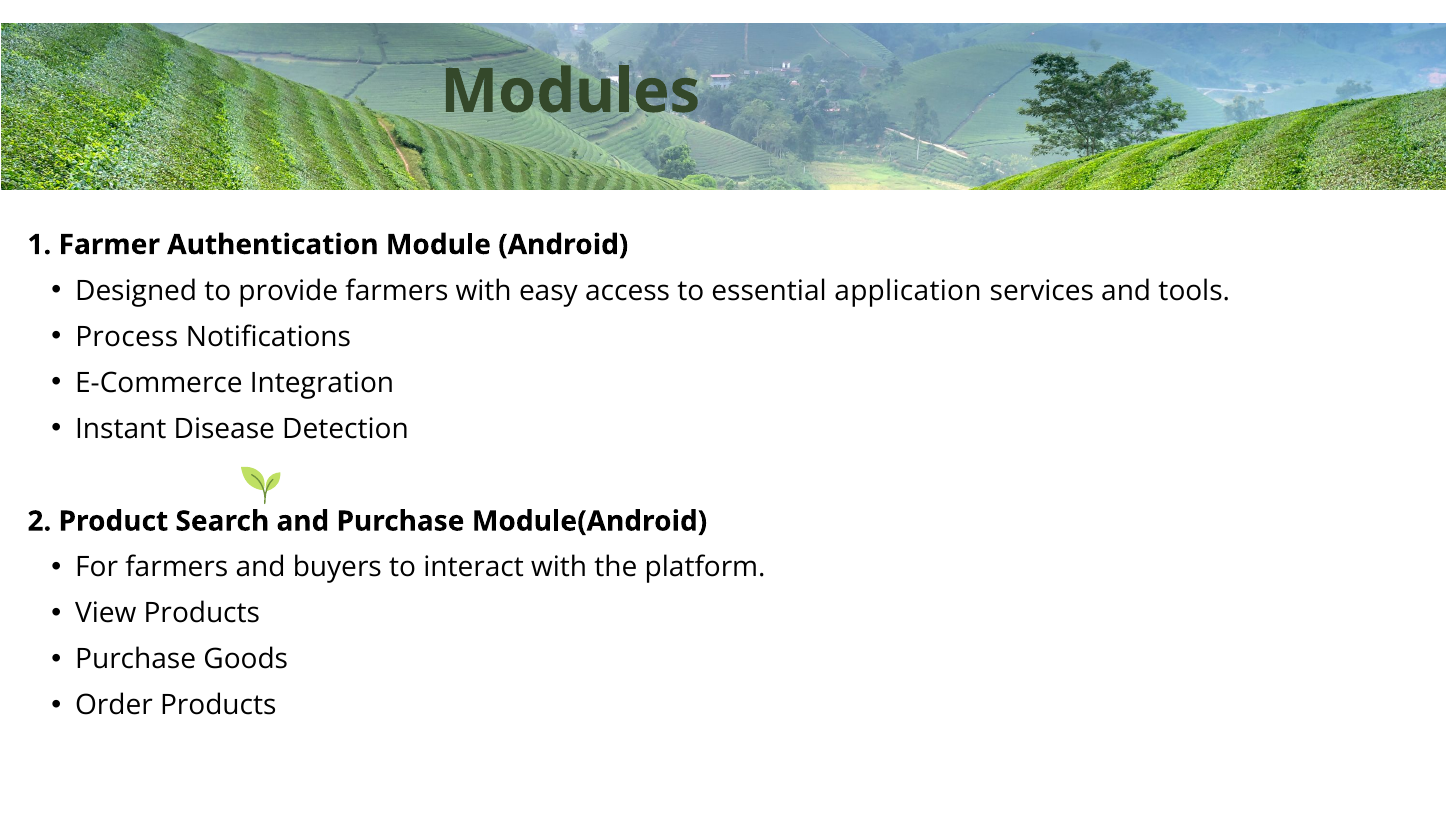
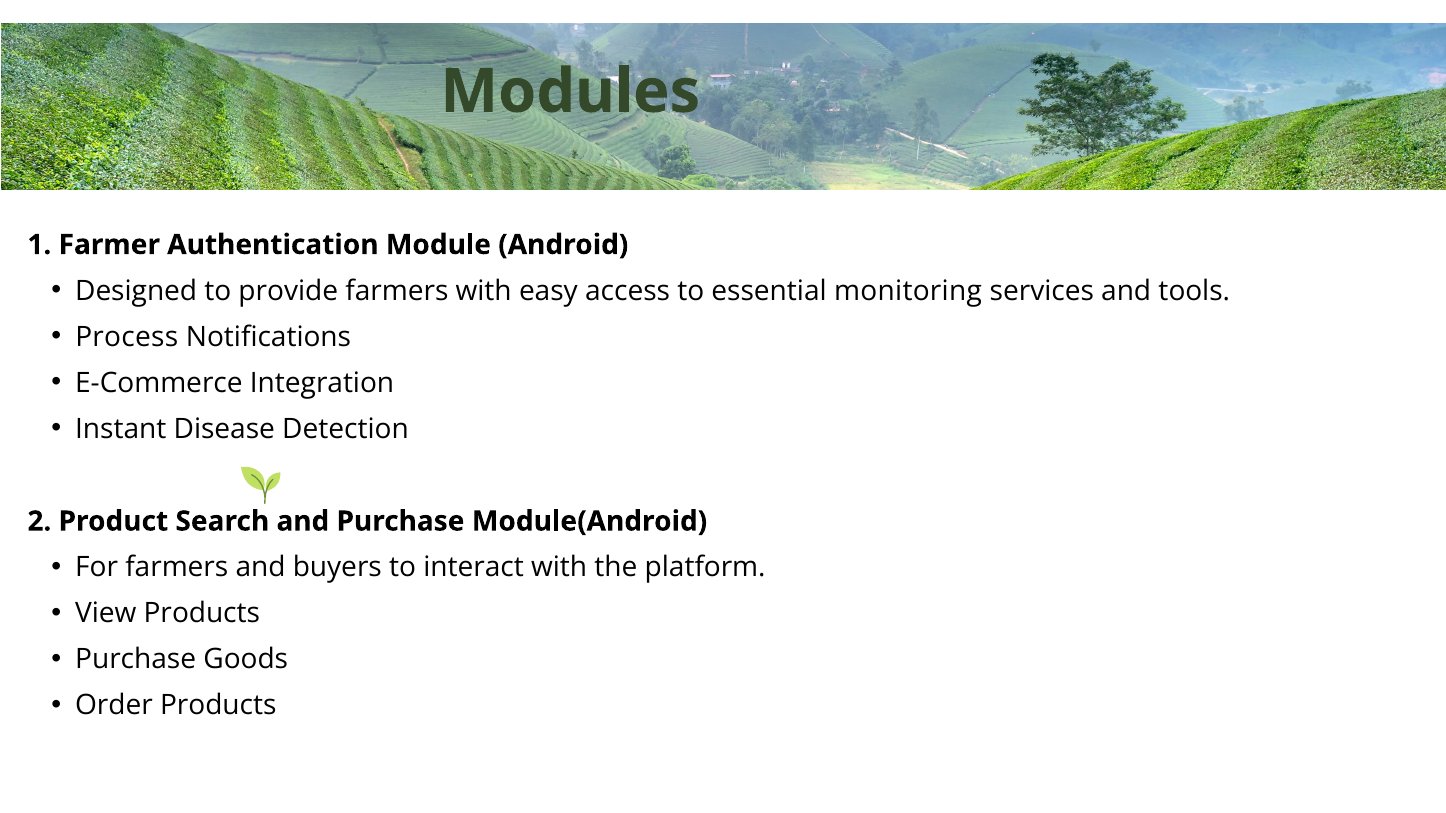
application: application -> monitoring
